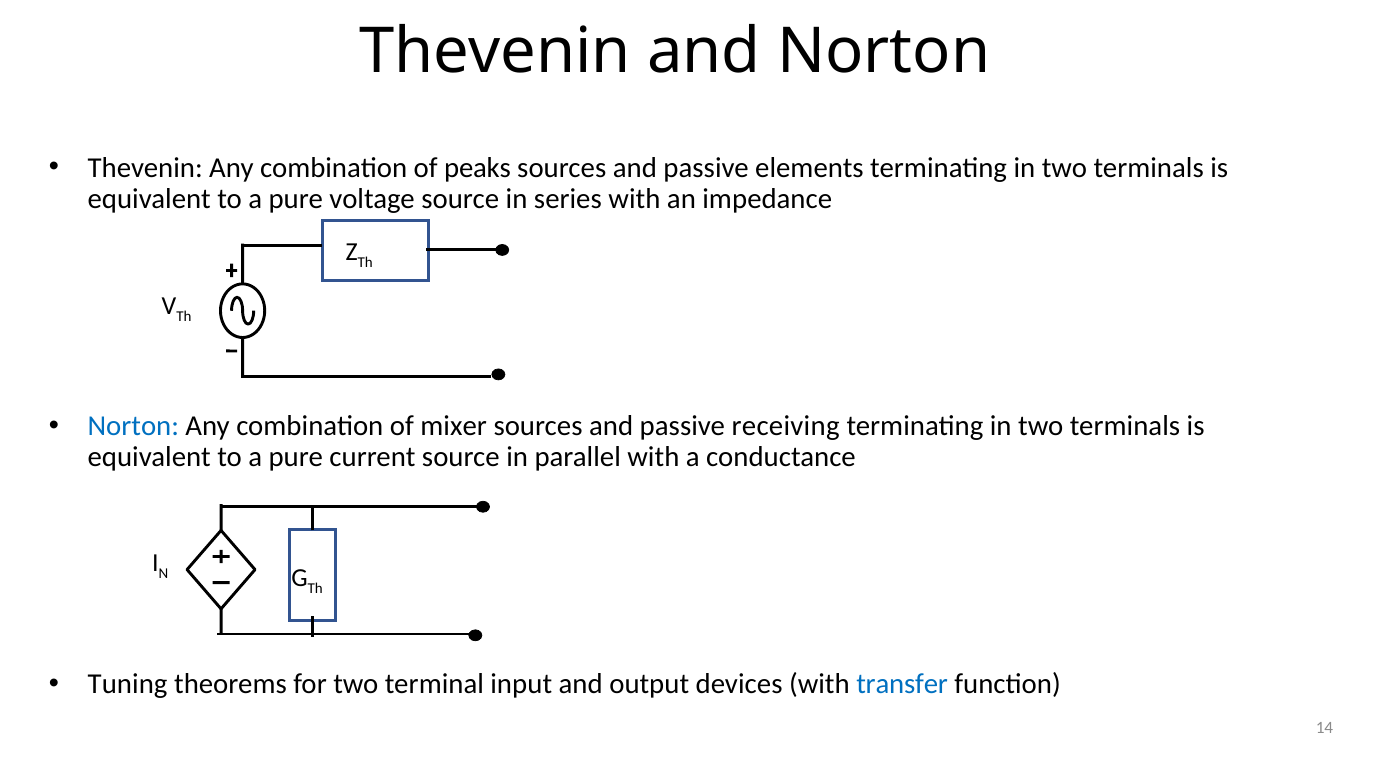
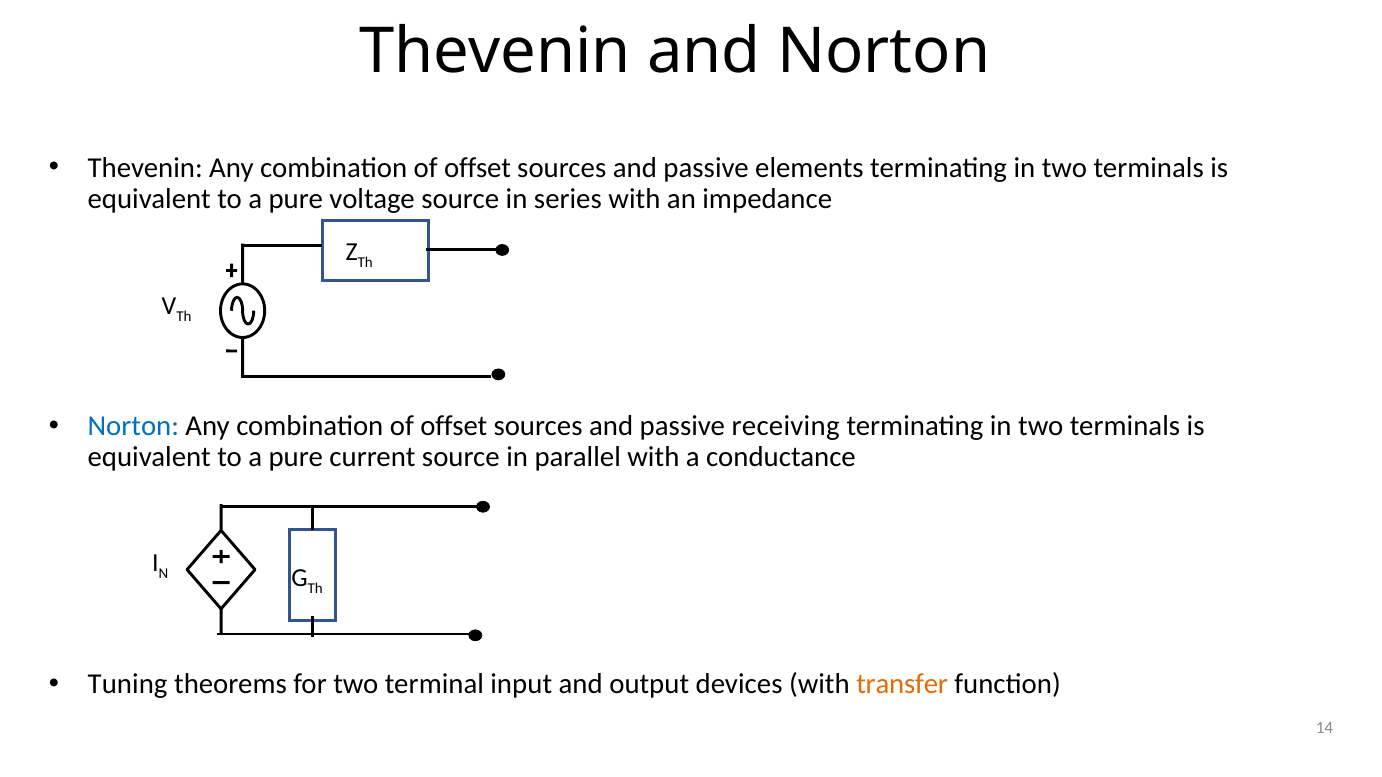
peaks at (478, 168): peaks -> offset
mixer at (454, 426): mixer -> offset
transfer colour: blue -> orange
